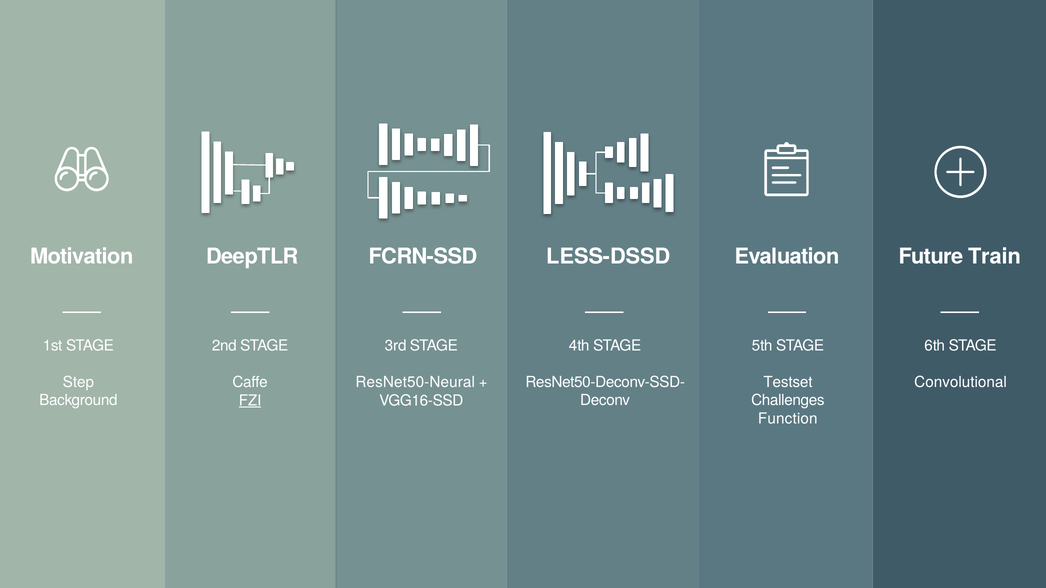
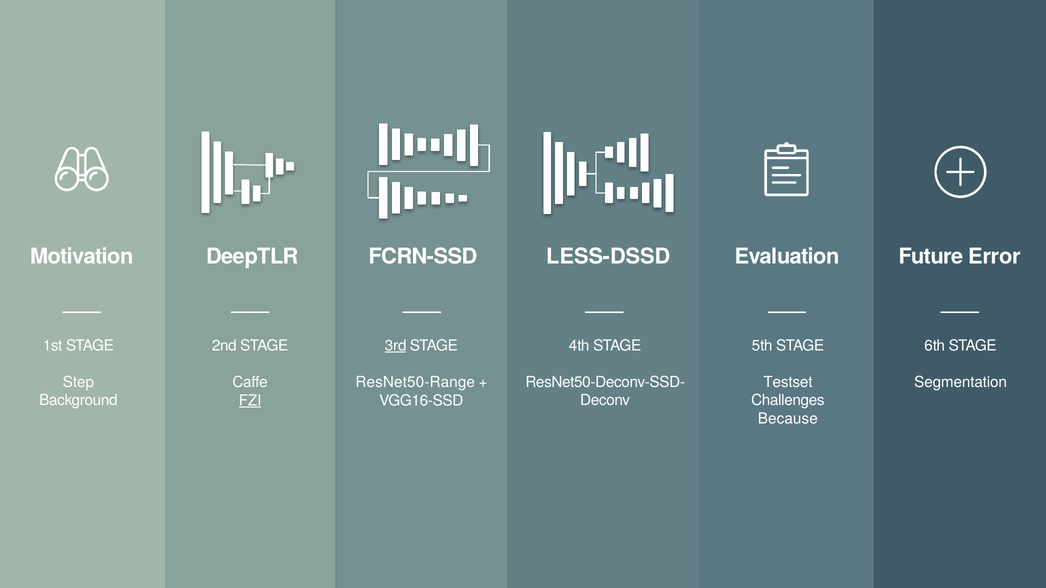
Train: Train -> Error
3rd underline: none -> present
ResNet50-Neural: ResNet50-Neural -> ResNet50-Range
Convolutional: Convolutional -> Segmentation
Function: Function -> Because
